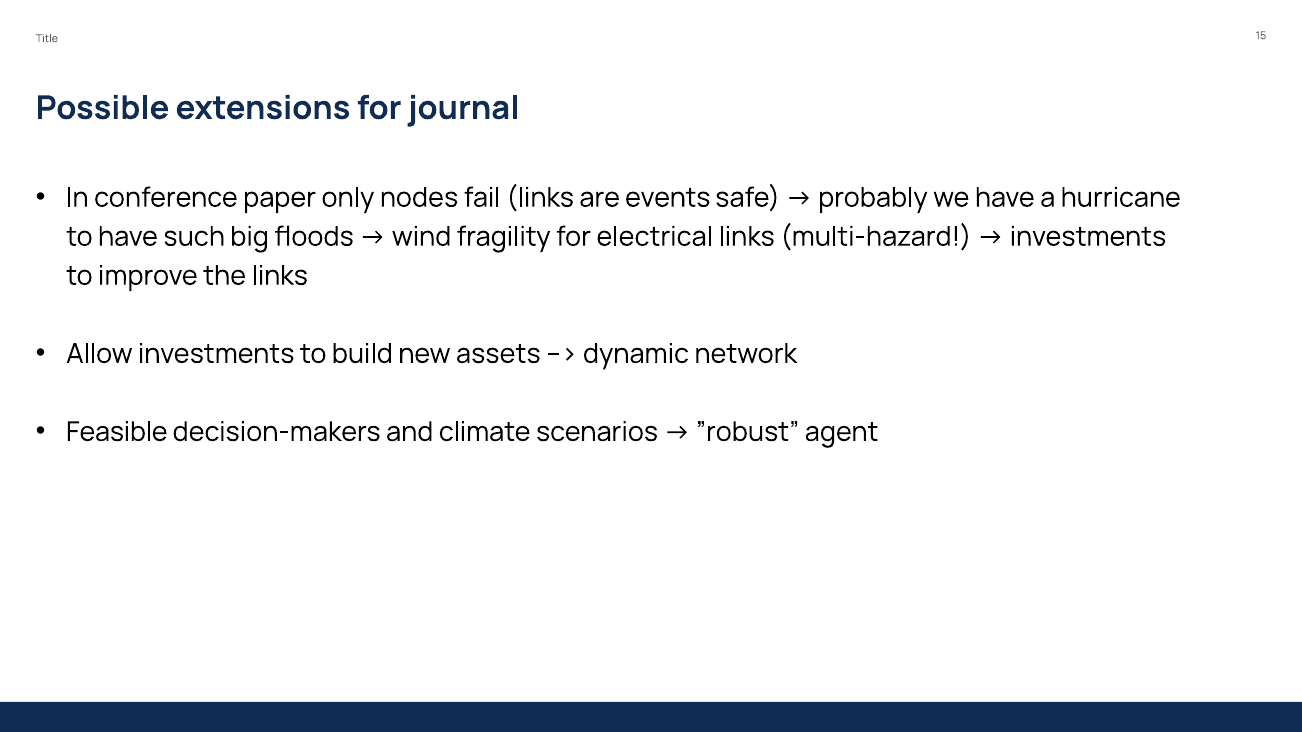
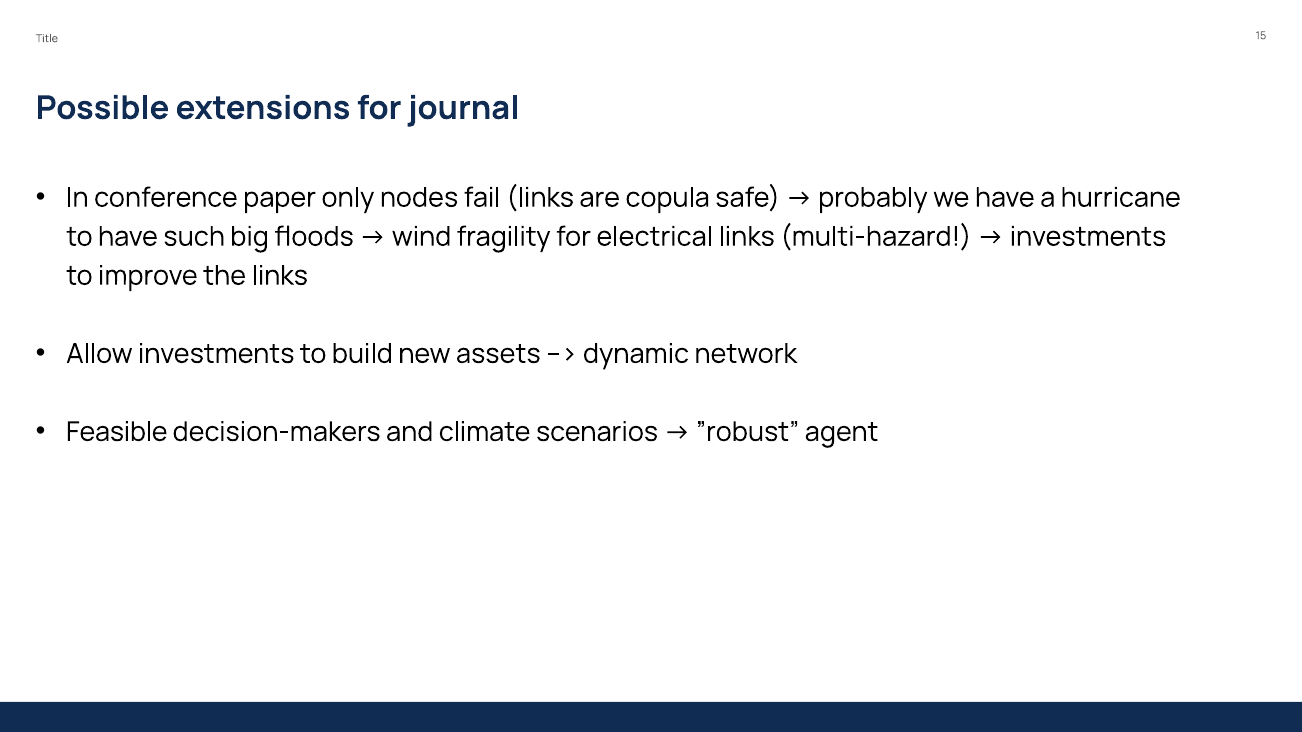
events: events -> copula
